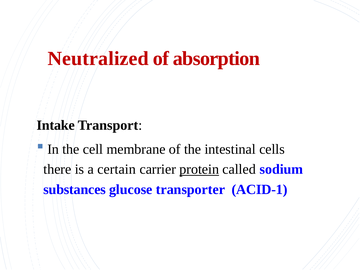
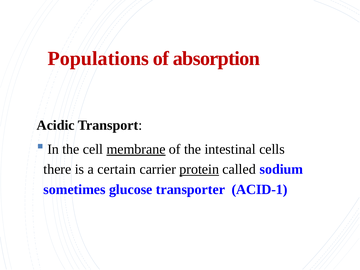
Neutralized: Neutralized -> Populations
Intake: Intake -> Acidic
membrane underline: none -> present
substances: substances -> sometimes
